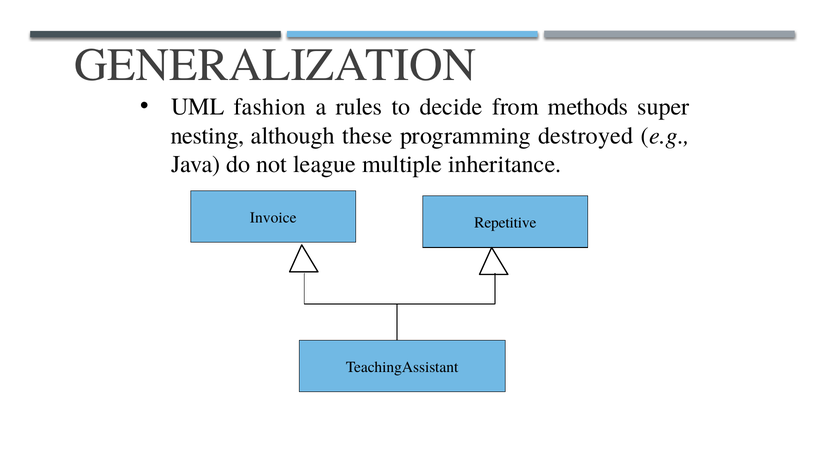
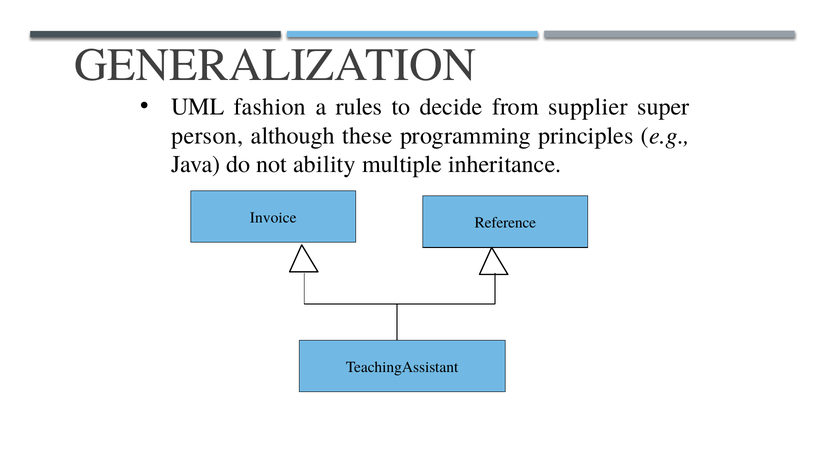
methods: methods -> supplier
nesting: nesting -> person
destroyed: destroyed -> principles
league: league -> ability
Repetitive: Repetitive -> Reference
